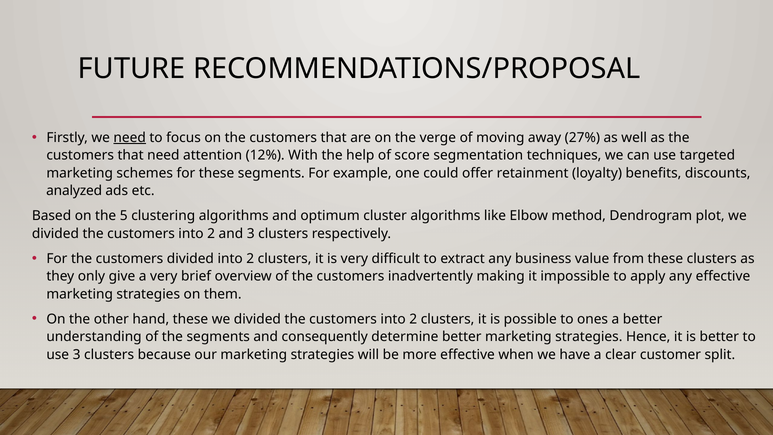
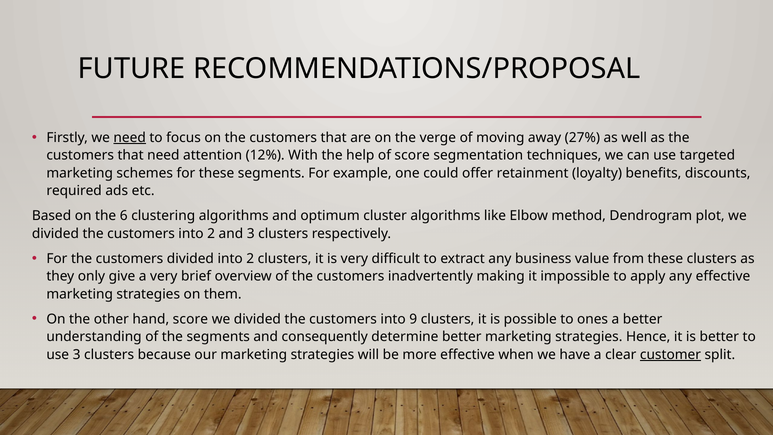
analyzed: analyzed -> required
5: 5 -> 6
hand these: these -> score
2 at (413, 319): 2 -> 9
customer underline: none -> present
